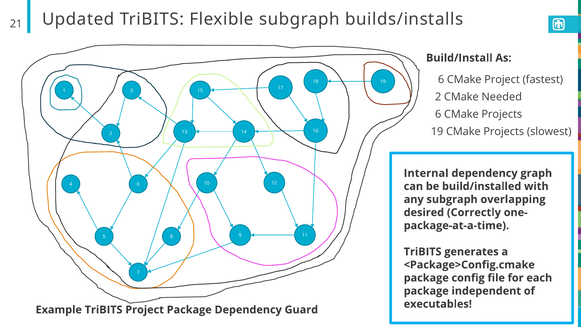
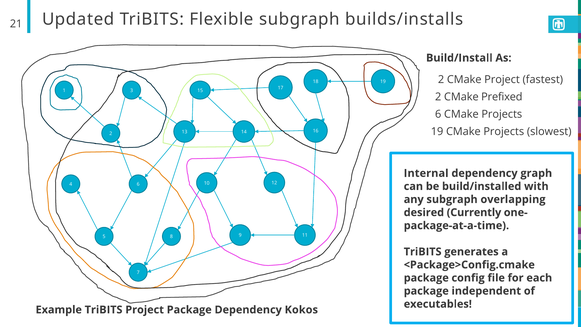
19 6: 6 -> 2
Needed: Needed -> Prefixed
Correctly: Correctly -> Currently
Guard: Guard -> Kokos
